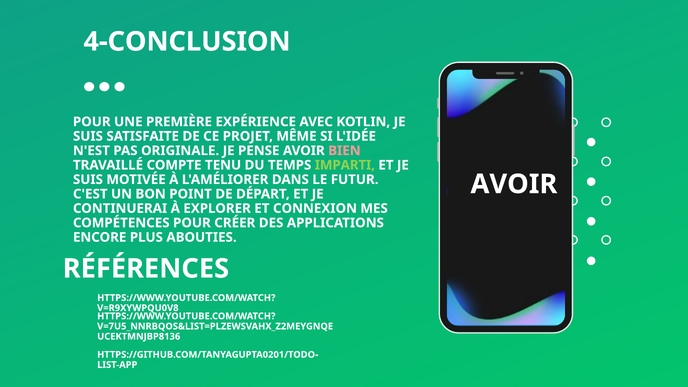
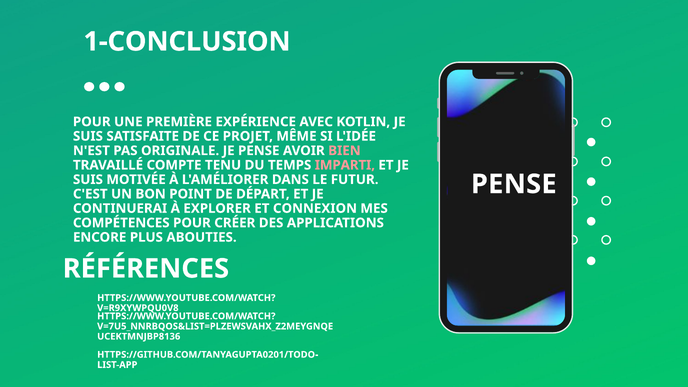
4-CONCLUSION: 4-CONCLUSION -> 1-CONCLUSION
IMPARTI colour: light green -> pink
AVOIR at (514, 184): AVOIR -> PENSE
